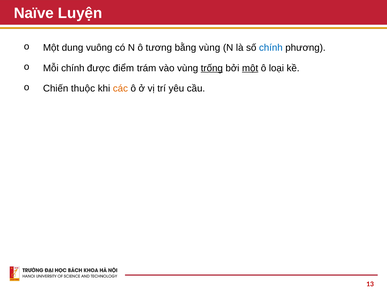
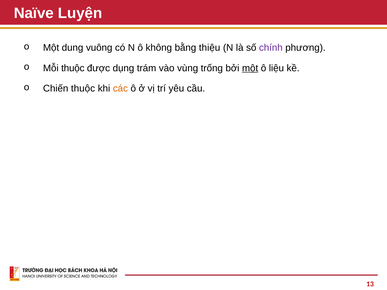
tương: tương -> không
bằng vùng: vùng -> thiệu
chính at (271, 48) colour: blue -> purple
Mỗi chính: chính -> thuộc
điểm: điểm -> dụng
trống underline: present -> none
loại: loại -> liệu
